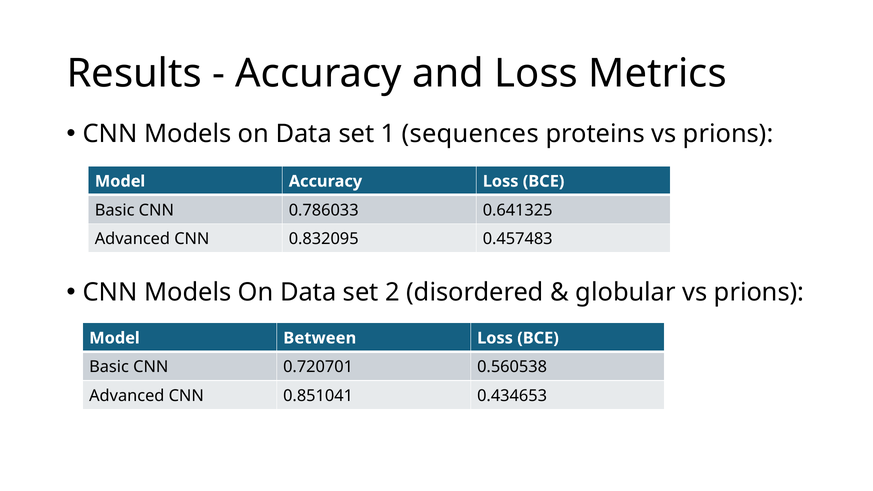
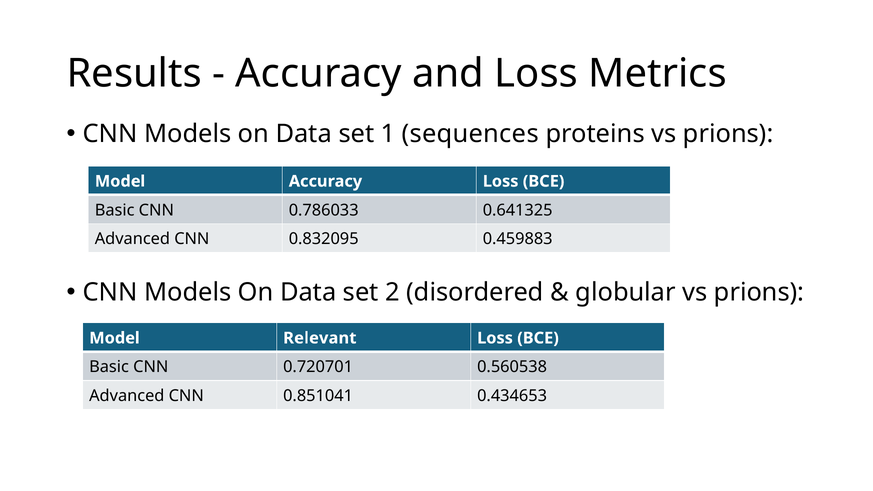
0.457483: 0.457483 -> 0.459883
Between: Between -> Relevant
